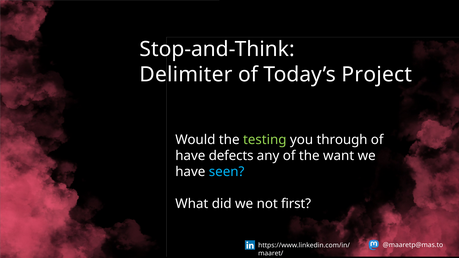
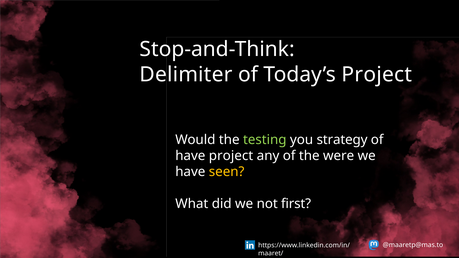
through: through -> strategy
have defects: defects -> project
want: want -> were
seen colour: light blue -> yellow
